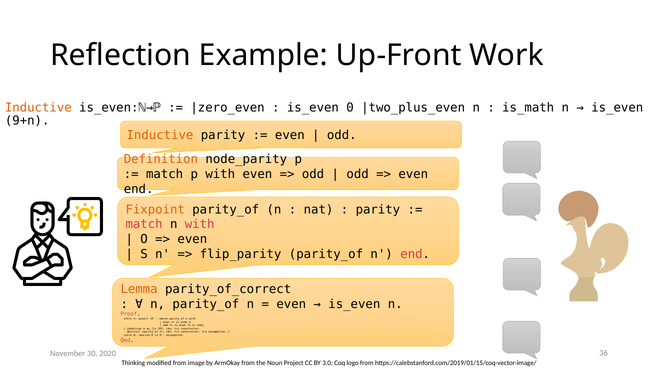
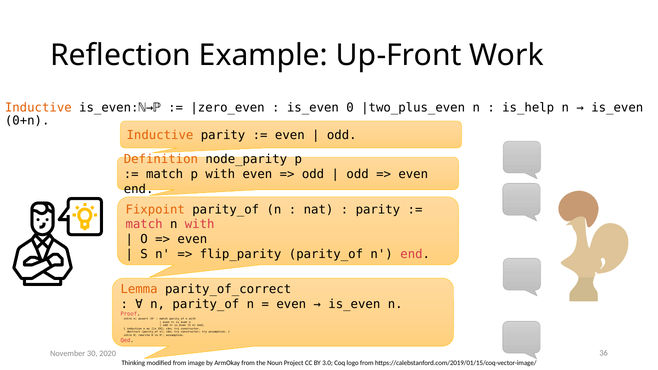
is_math: is_math -> is_help
9+n: 9+n -> 0+n
